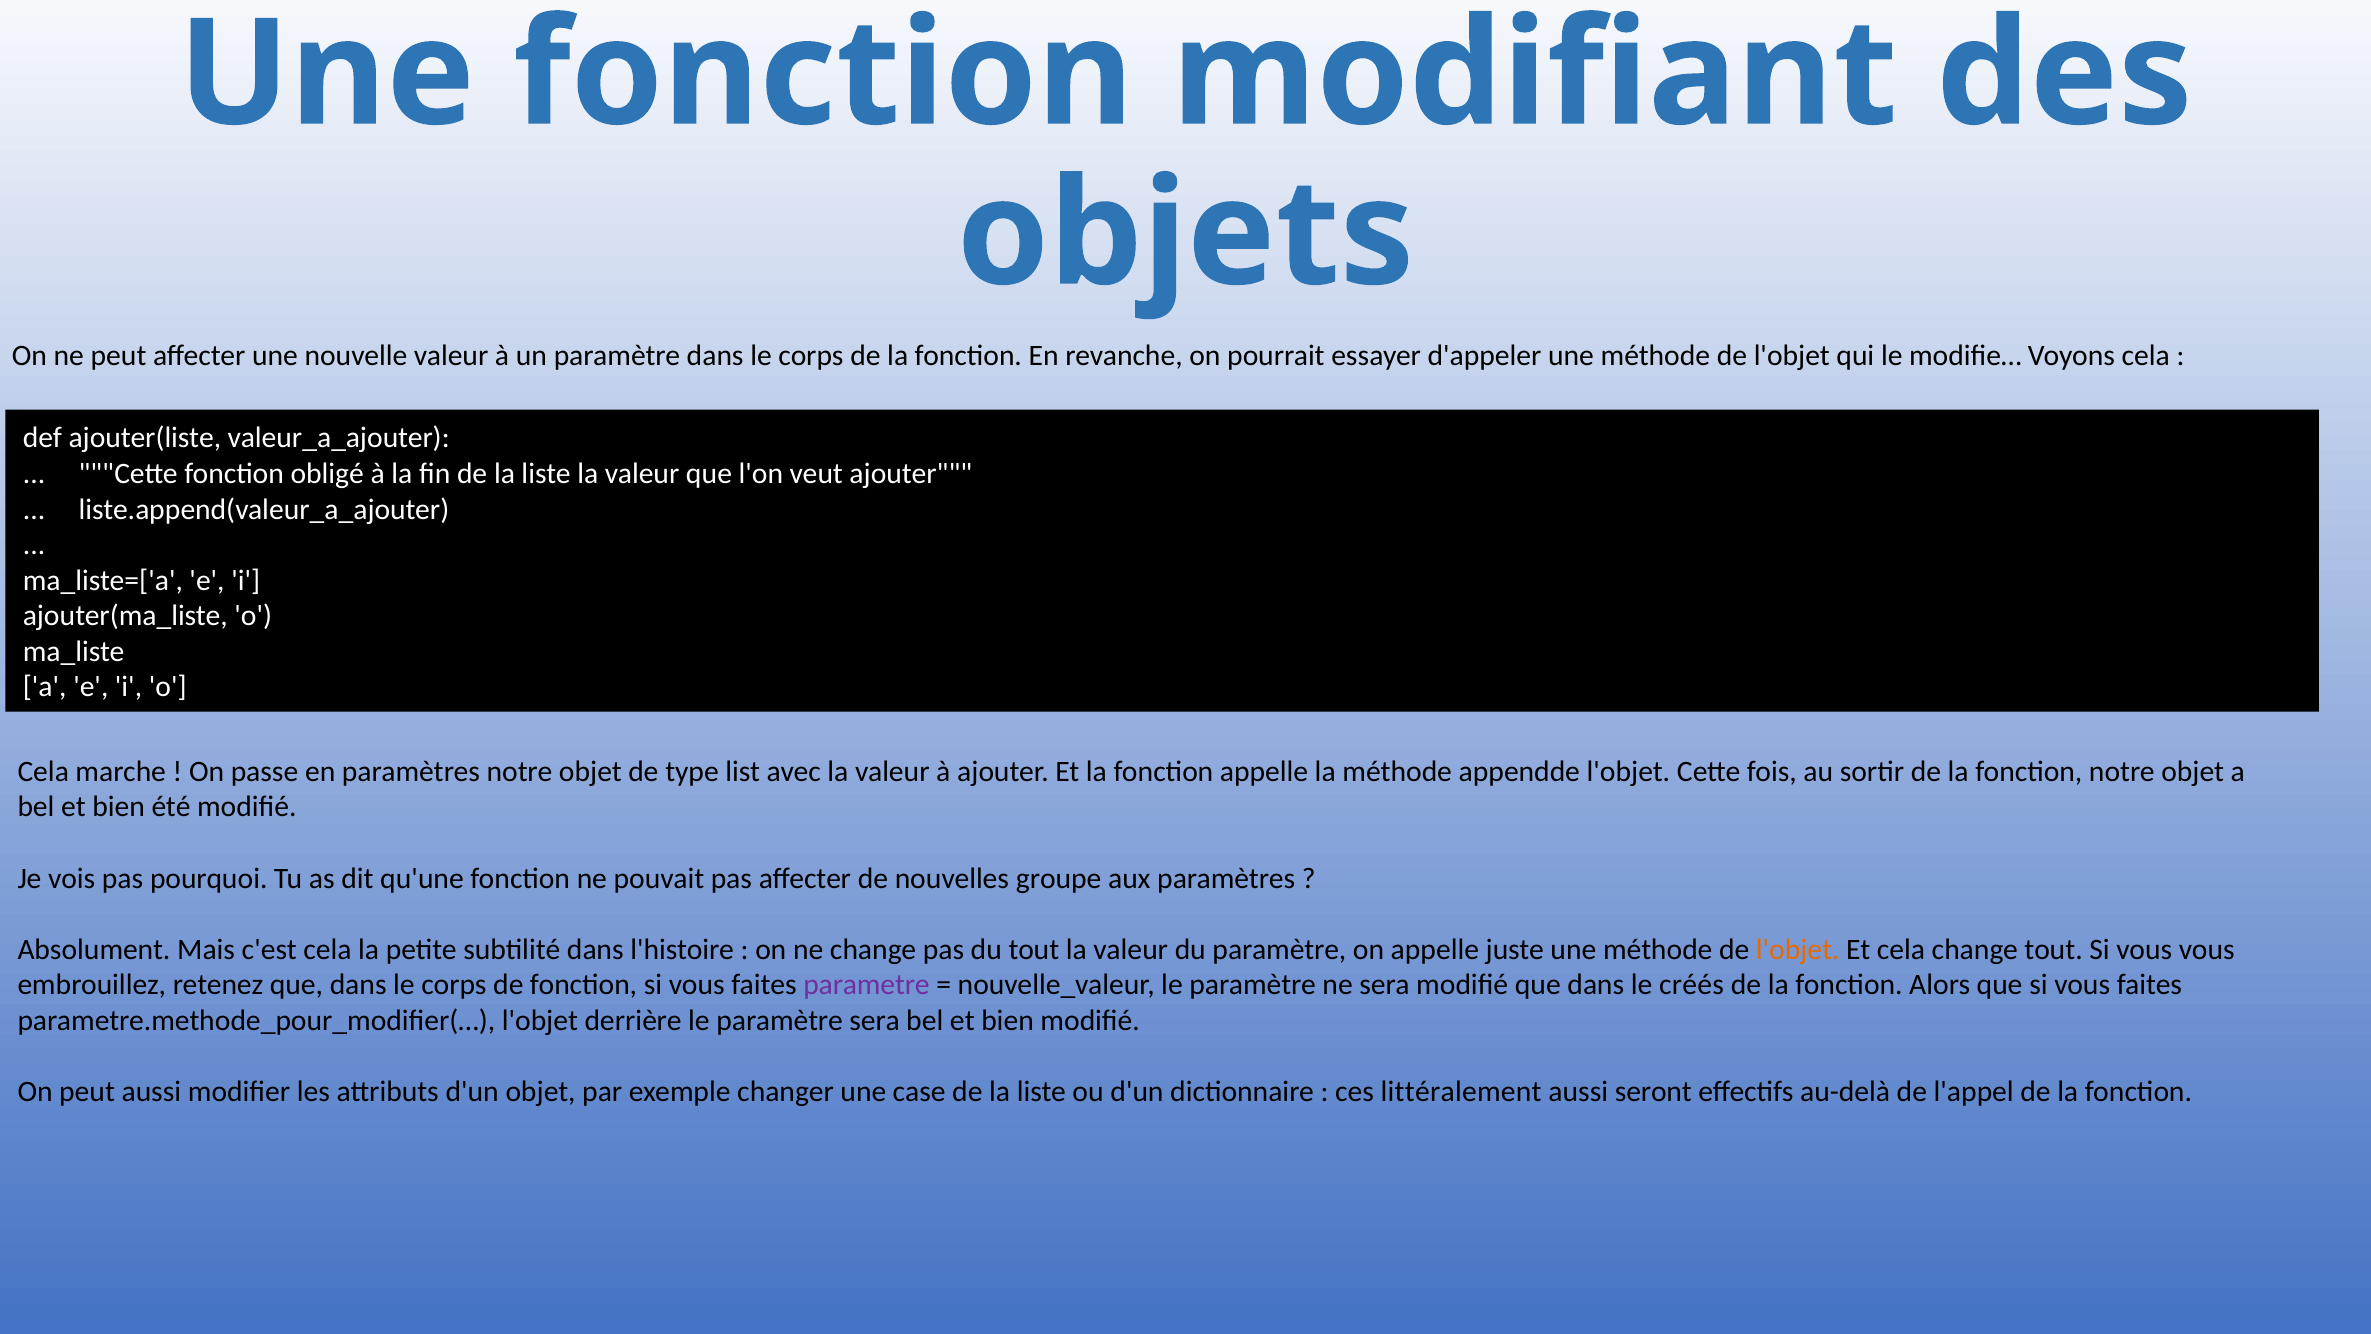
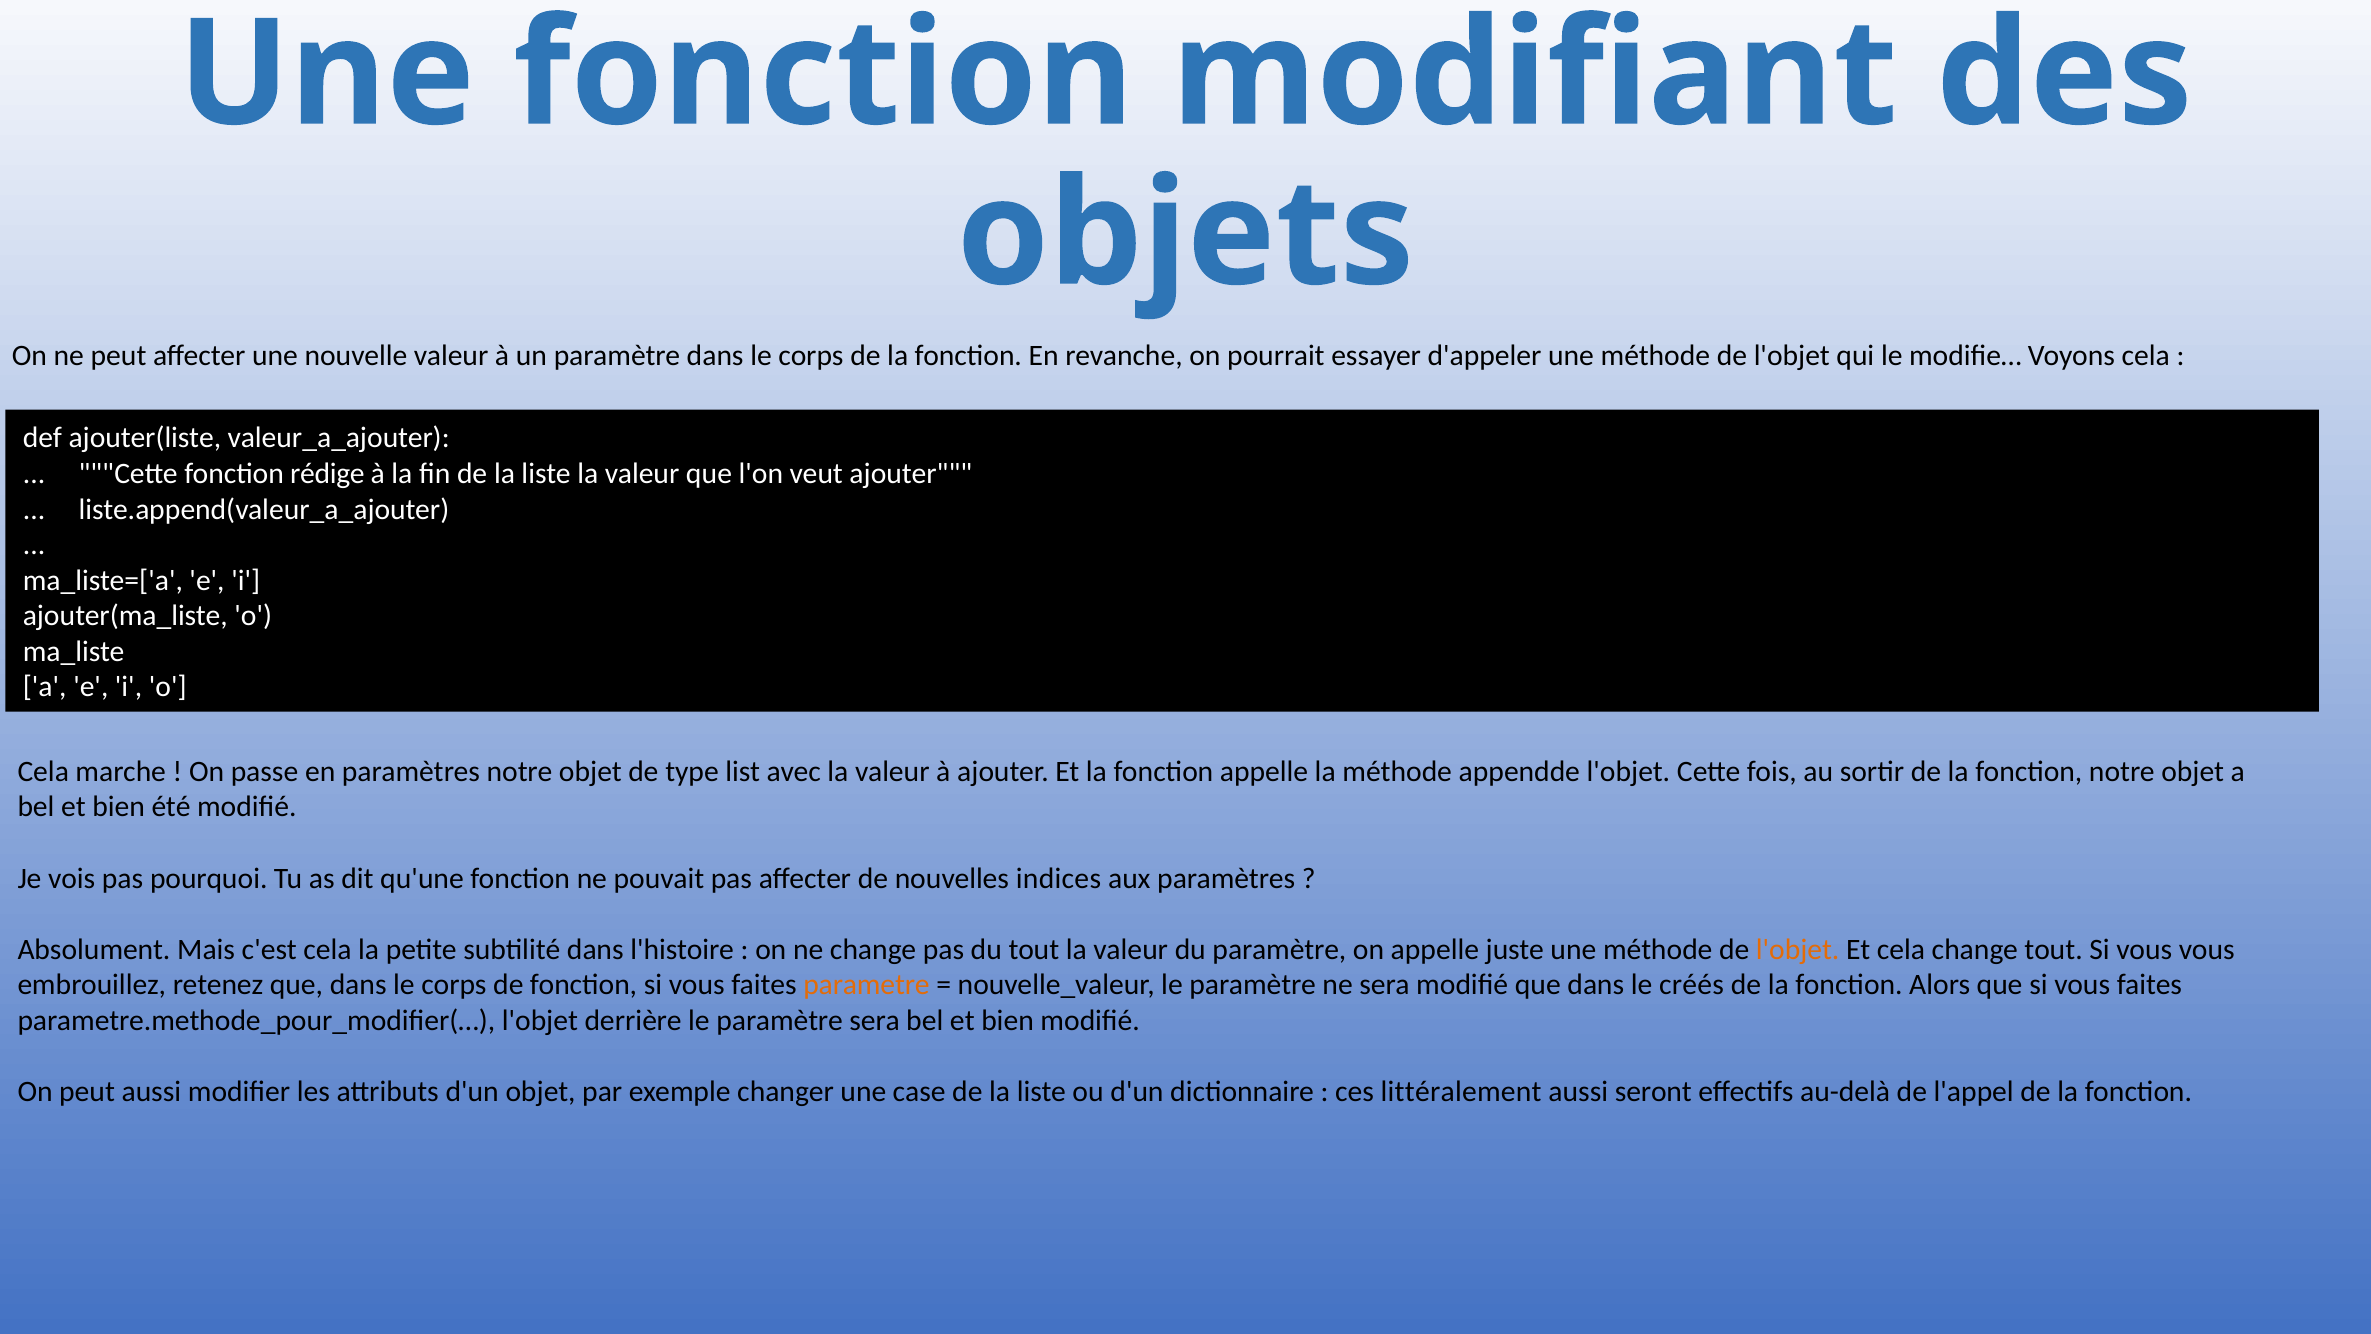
obligé: obligé -> rédige
groupe: groupe -> indices
parametre colour: purple -> orange
